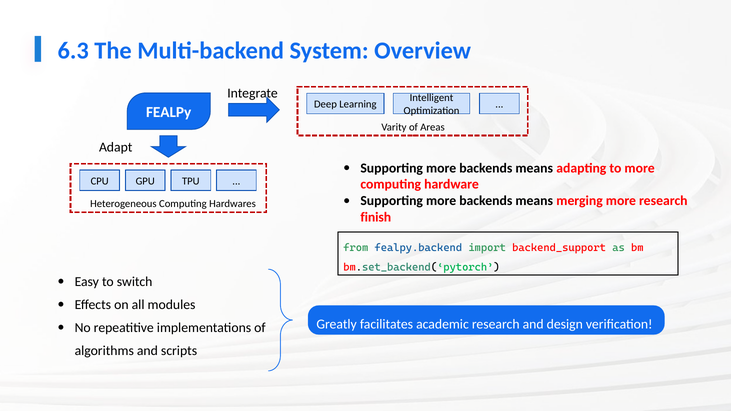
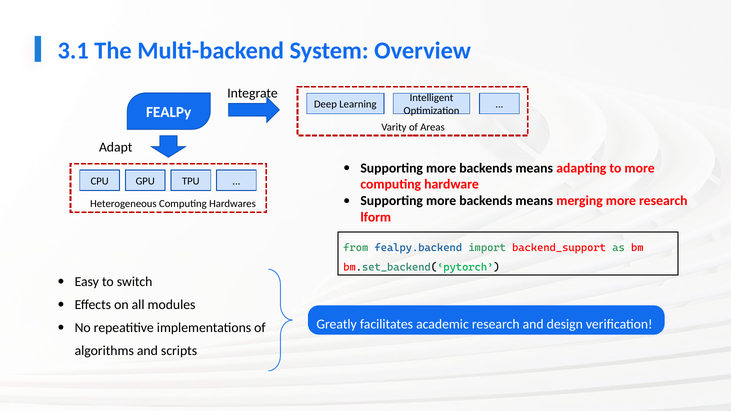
6.3: 6.3 -> 3.1
finish: finish -> lform
